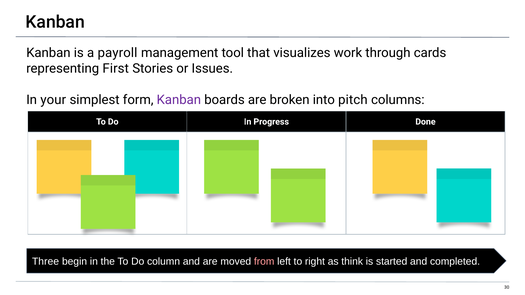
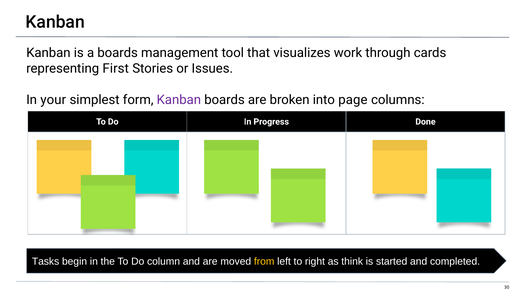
a payroll: payroll -> boards
pitch: pitch -> page
Three: Three -> Tasks
from colour: pink -> yellow
